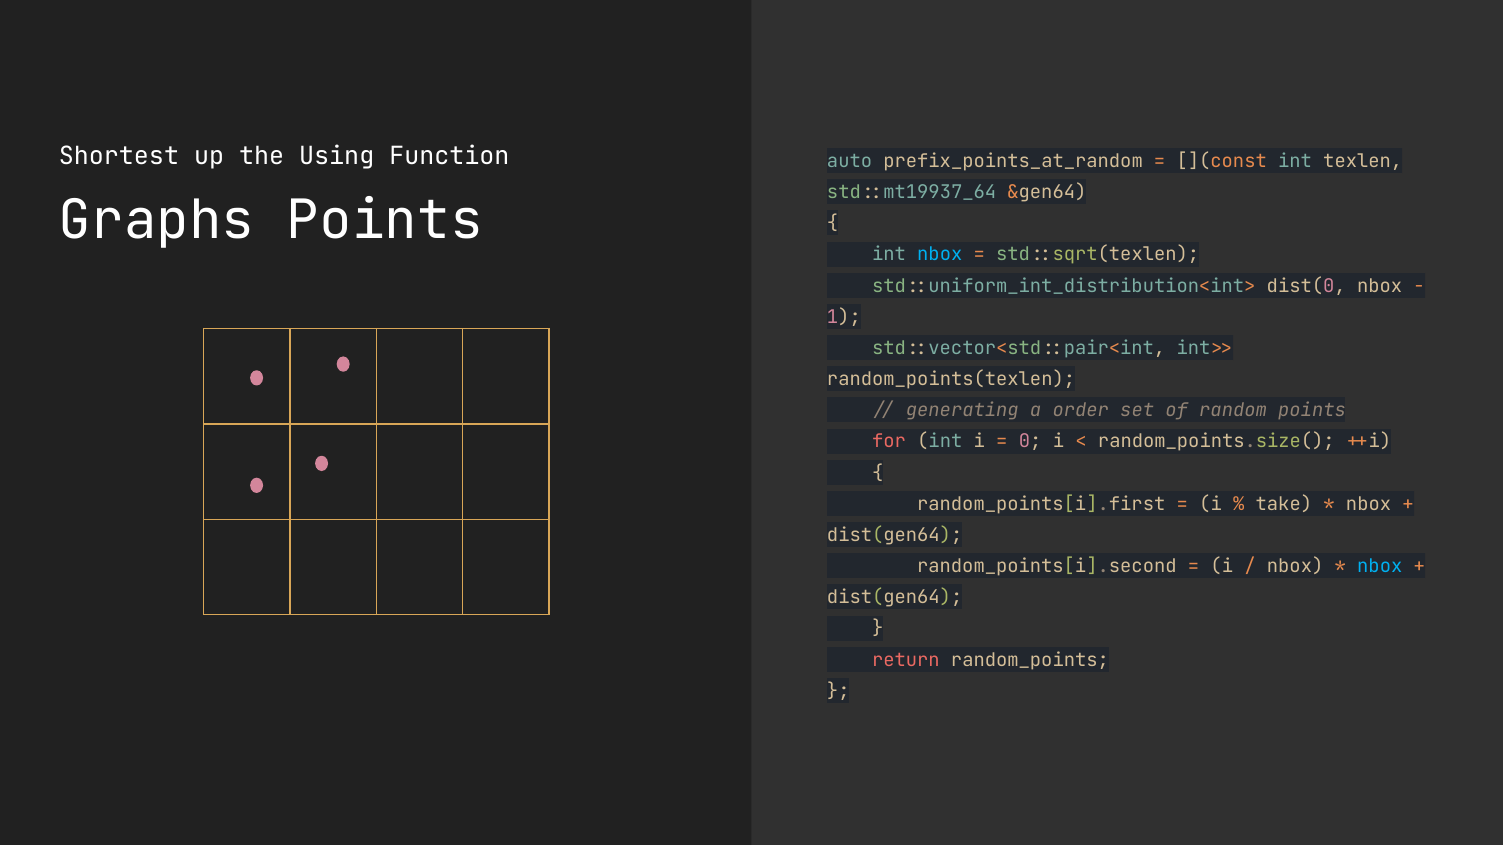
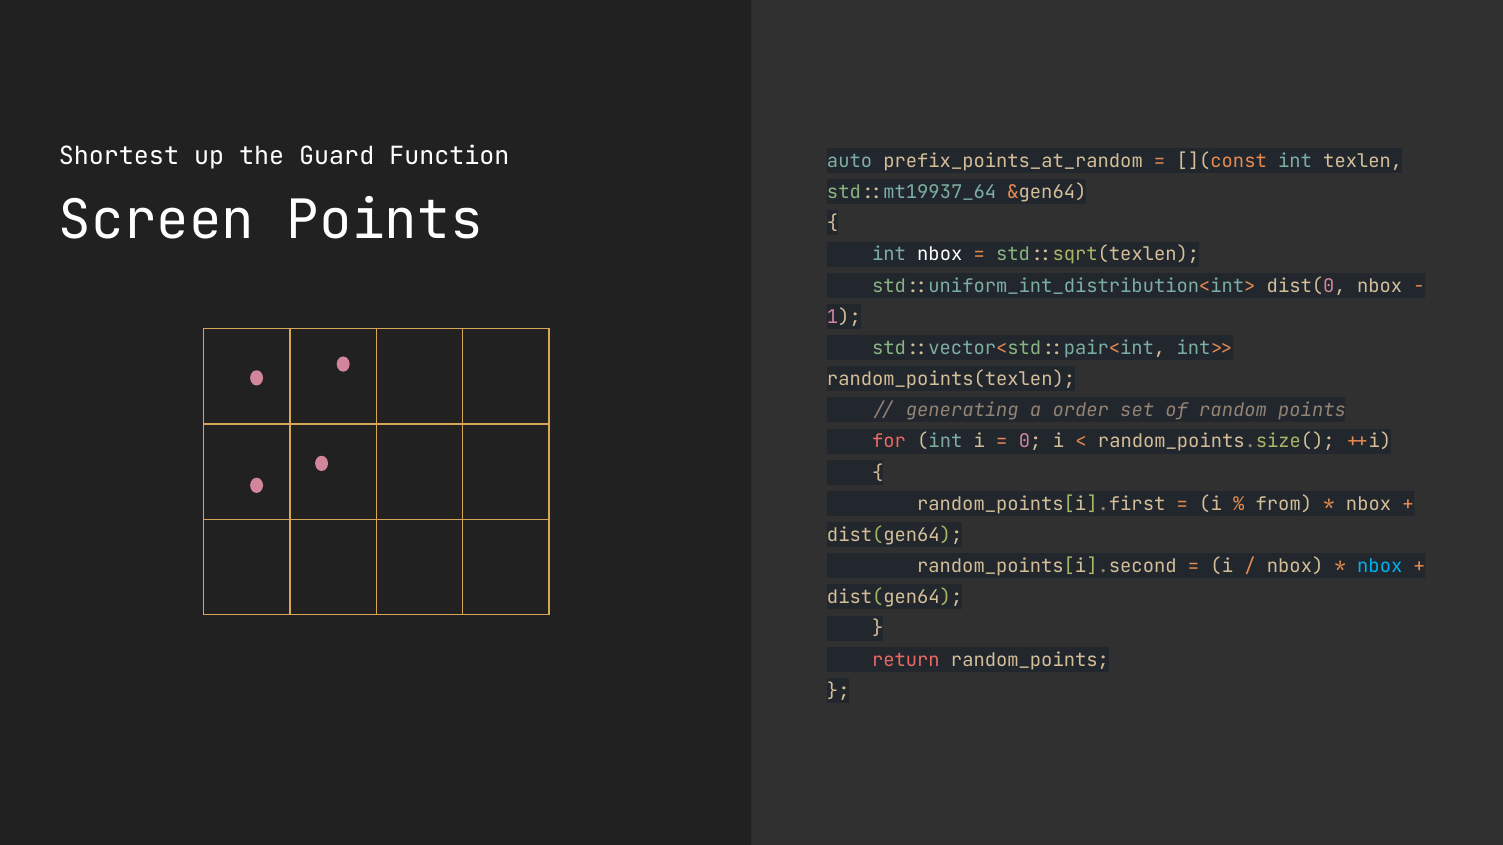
Using: Using -> Guard
Graphs: Graphs -> Screen
nbox at (940, 255) colour: light blue -> white
take: take -> from
